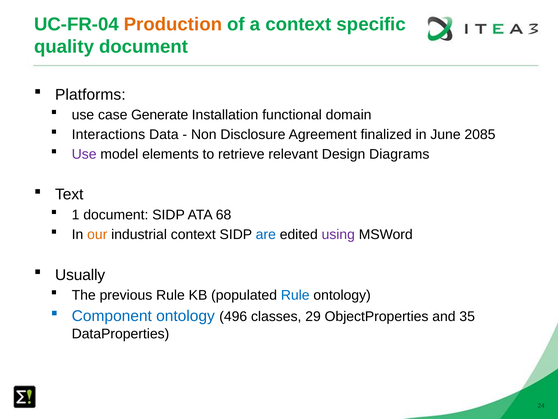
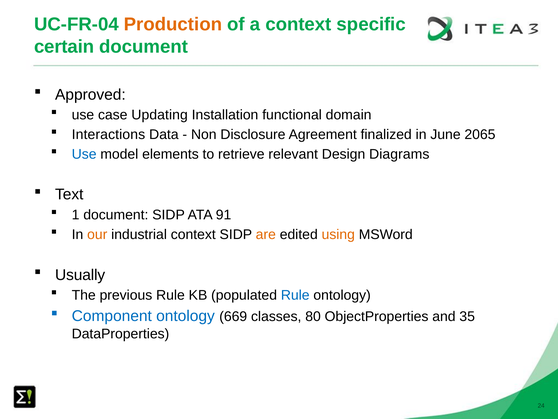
quality: quality -> certain
Platforms: Platforms -> Approved
Generate: Generate -> Updating
2085: 2085 -> 2065
Use at (84, 154) colour: purple -> blue
68: 68 -> 91
are colour: blue -> orange
using colour: purple -> orange
496: 496 -> 669
29: 29 -> 80
